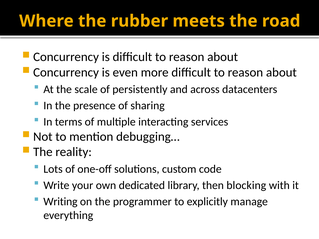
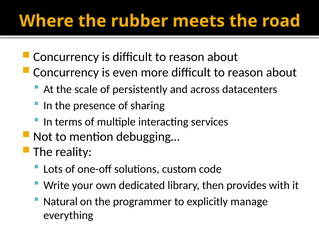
blocking: blocking -> provides
Writing: Writing -> Natural
